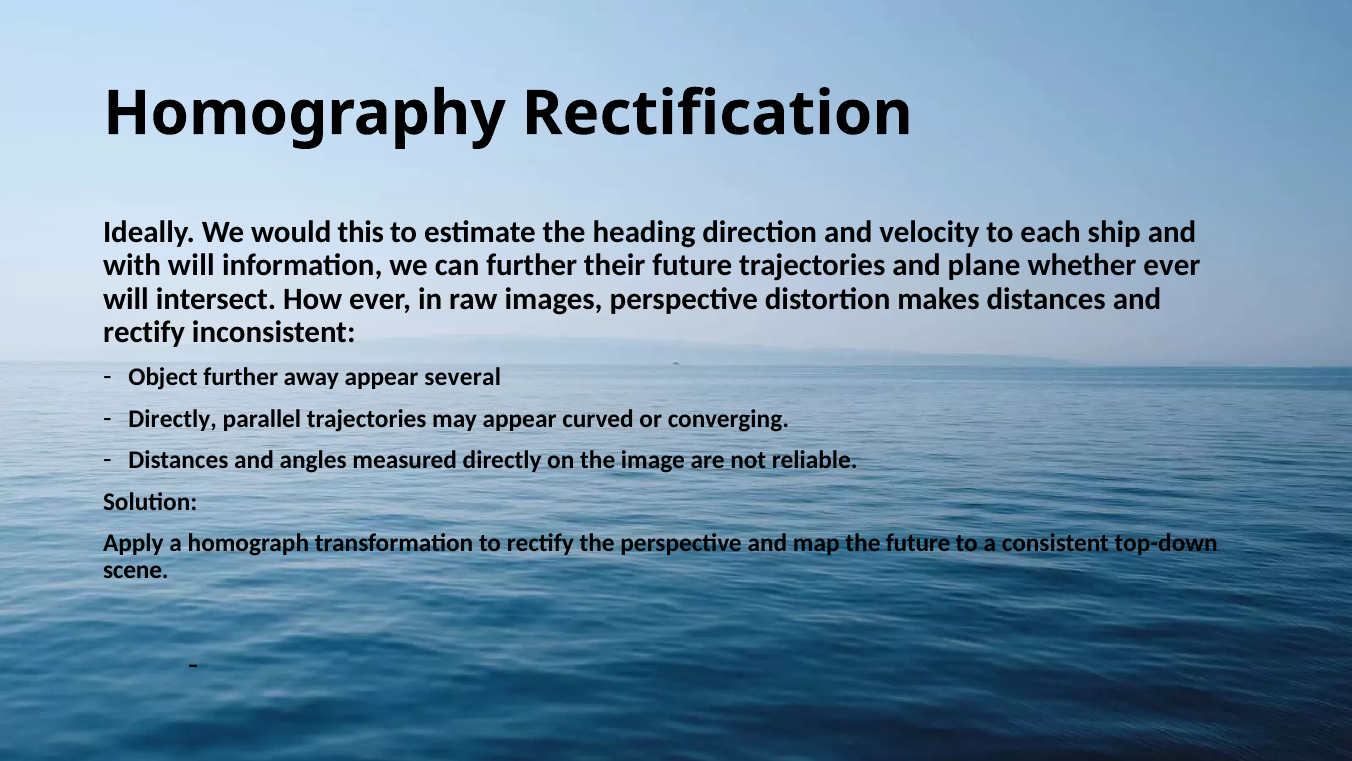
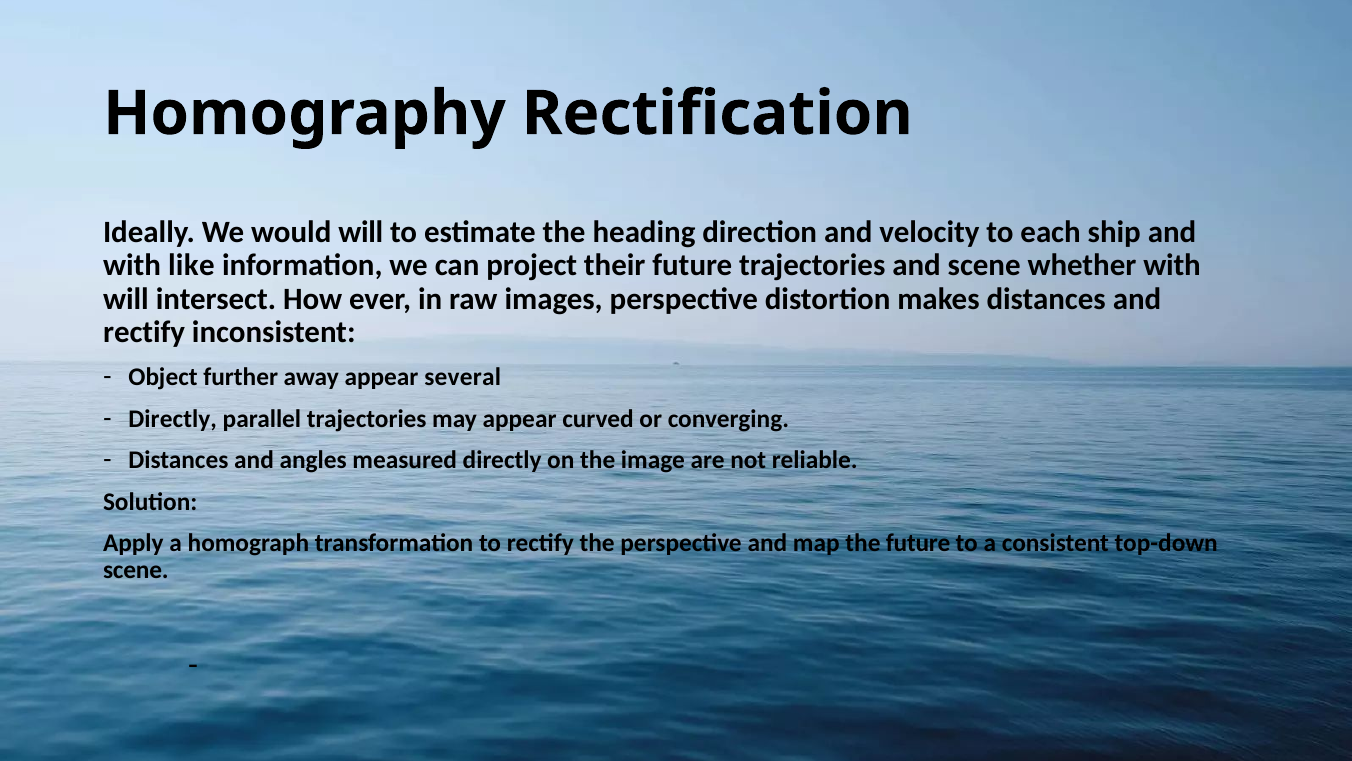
would this: this -> will
with will: will -> like
can further: further -> project
and plane: plane -> scene
whether ever: ever -> with
